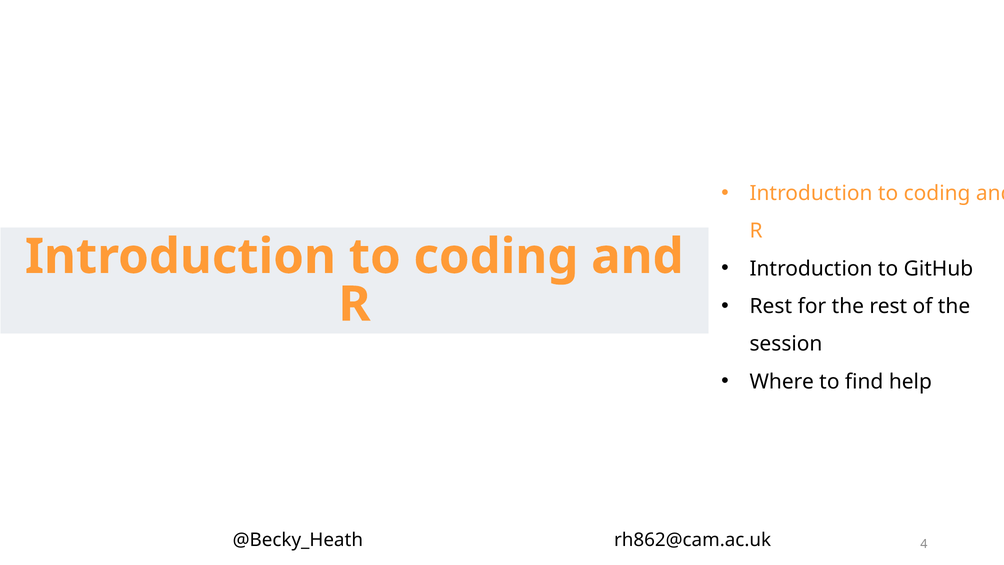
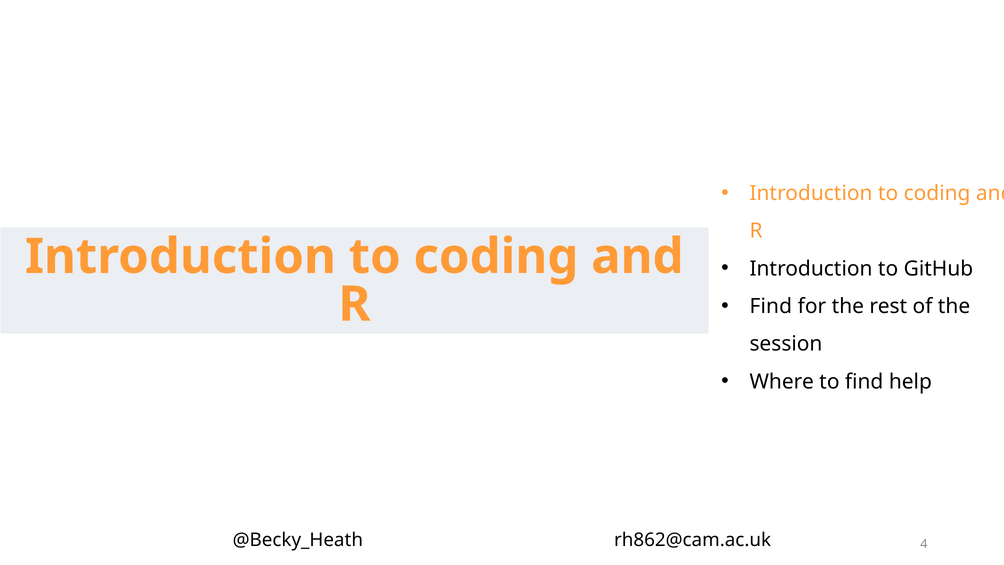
Rest at (771, 306): Rest -> Find
